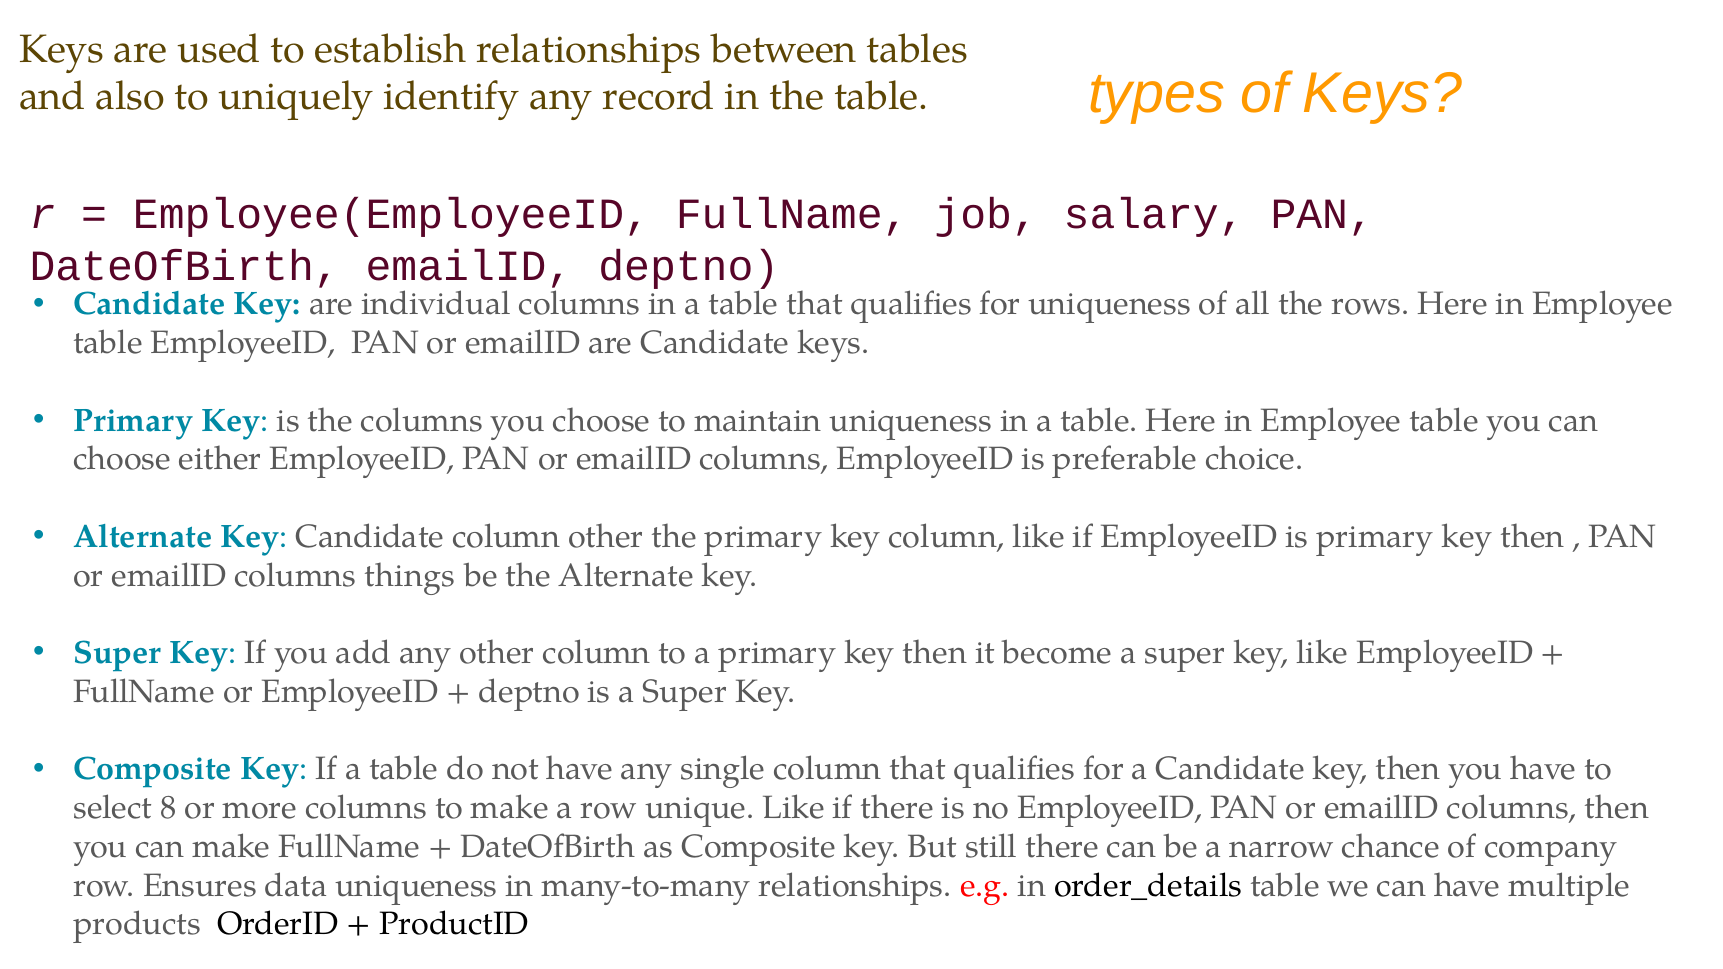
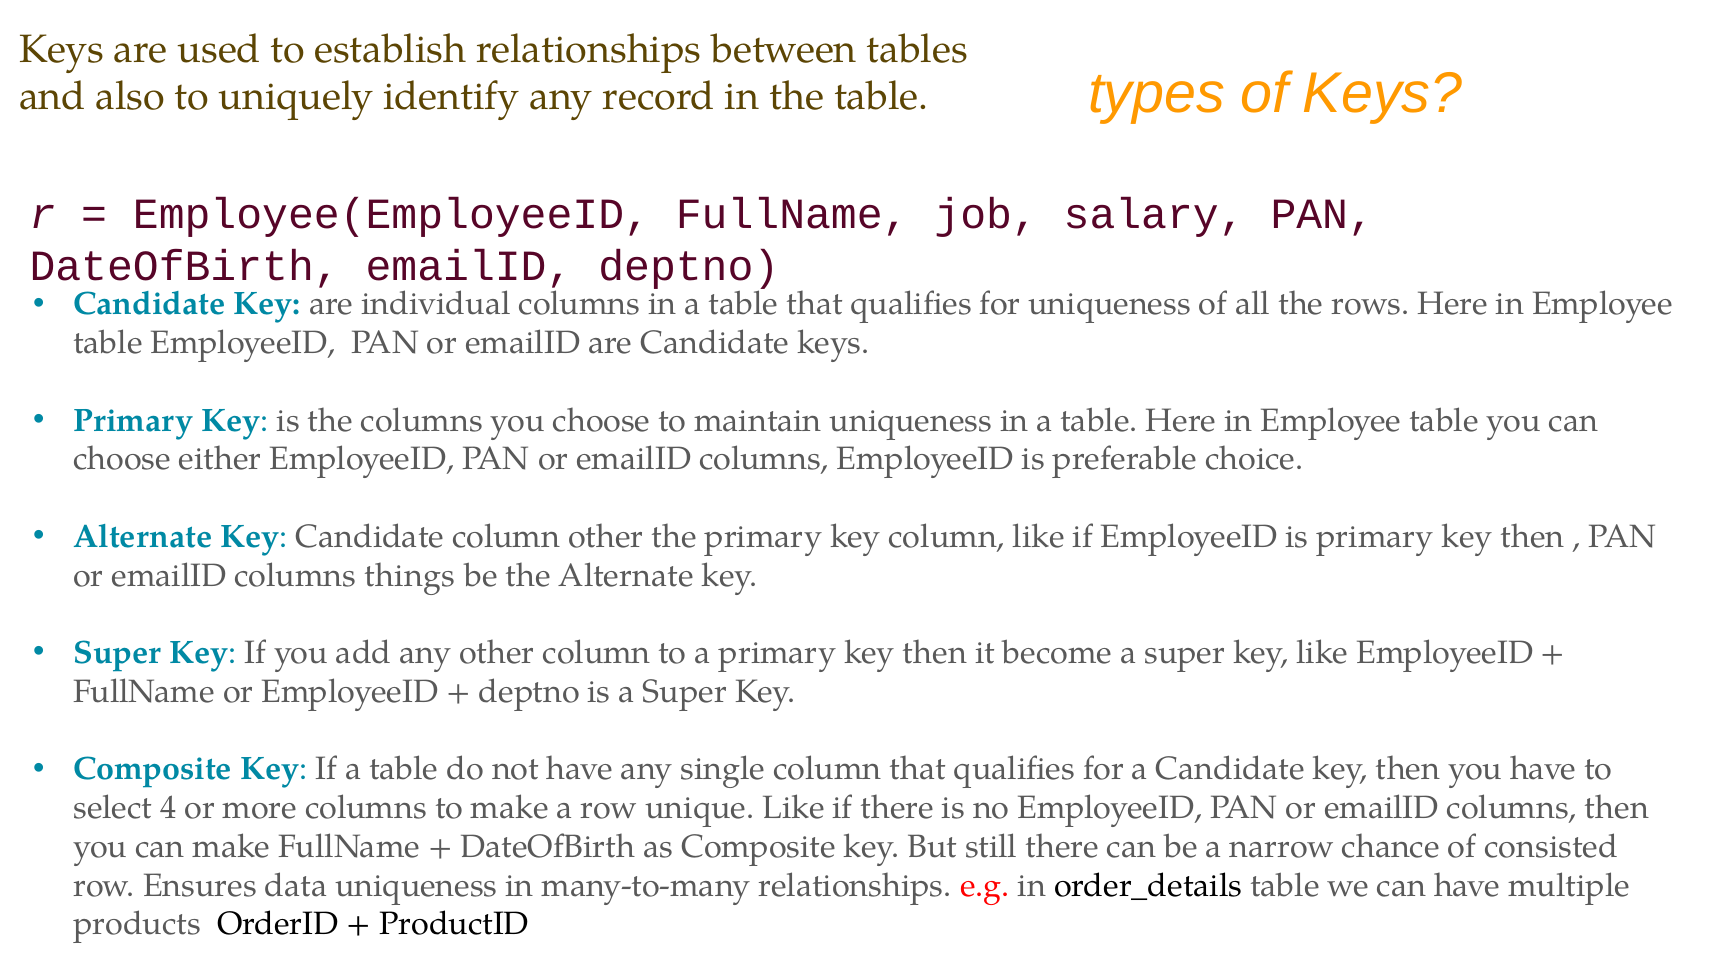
8: 8 -> 4
company: company -> consisted
